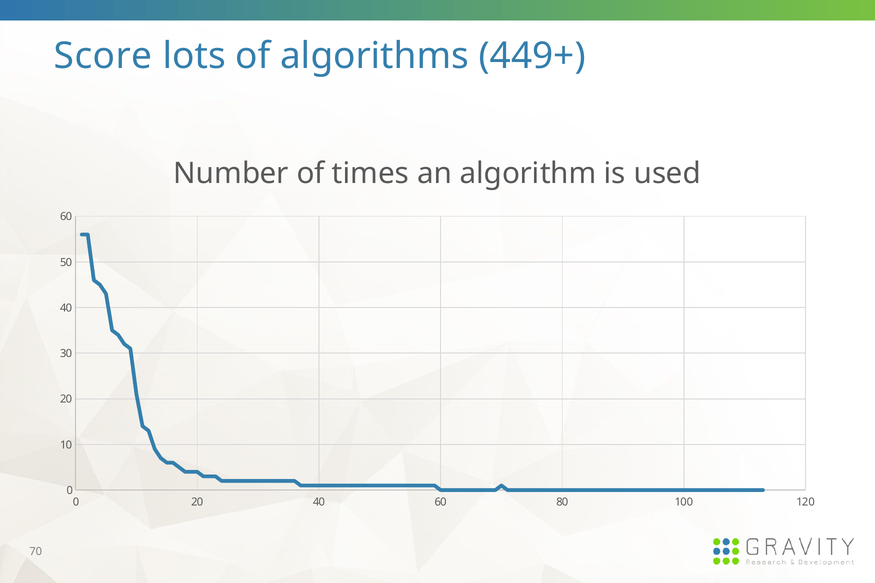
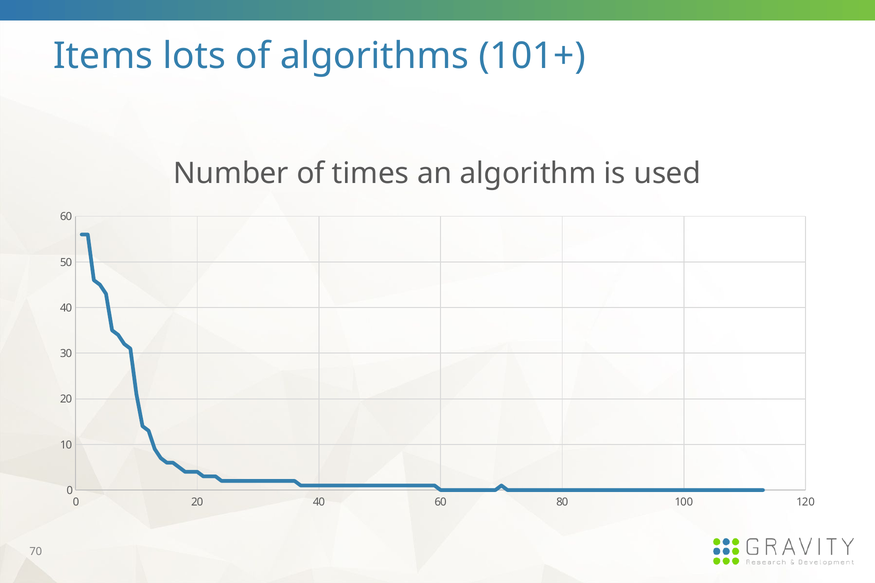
Score: Score -> Items
449+: 449+ -> 101+
